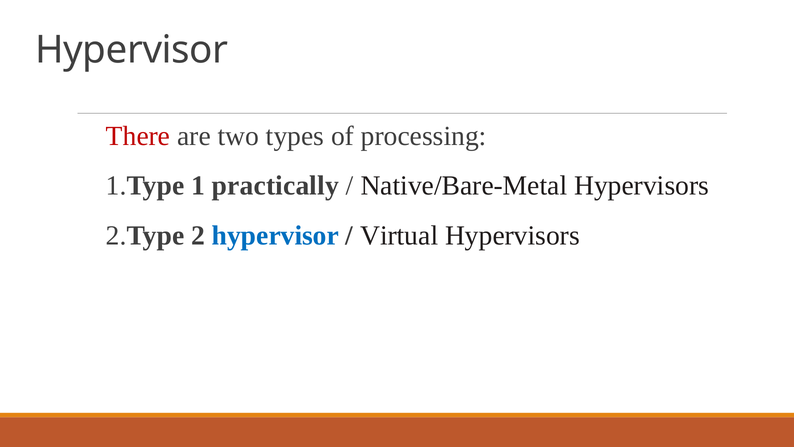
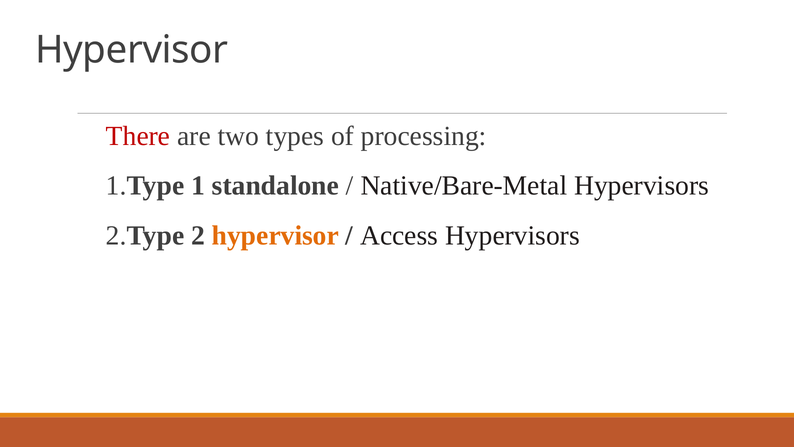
practically: practically -> standalone
hypervisor at (275, 235) colour: blue -> orange
Virtual: Virtual -> Access
